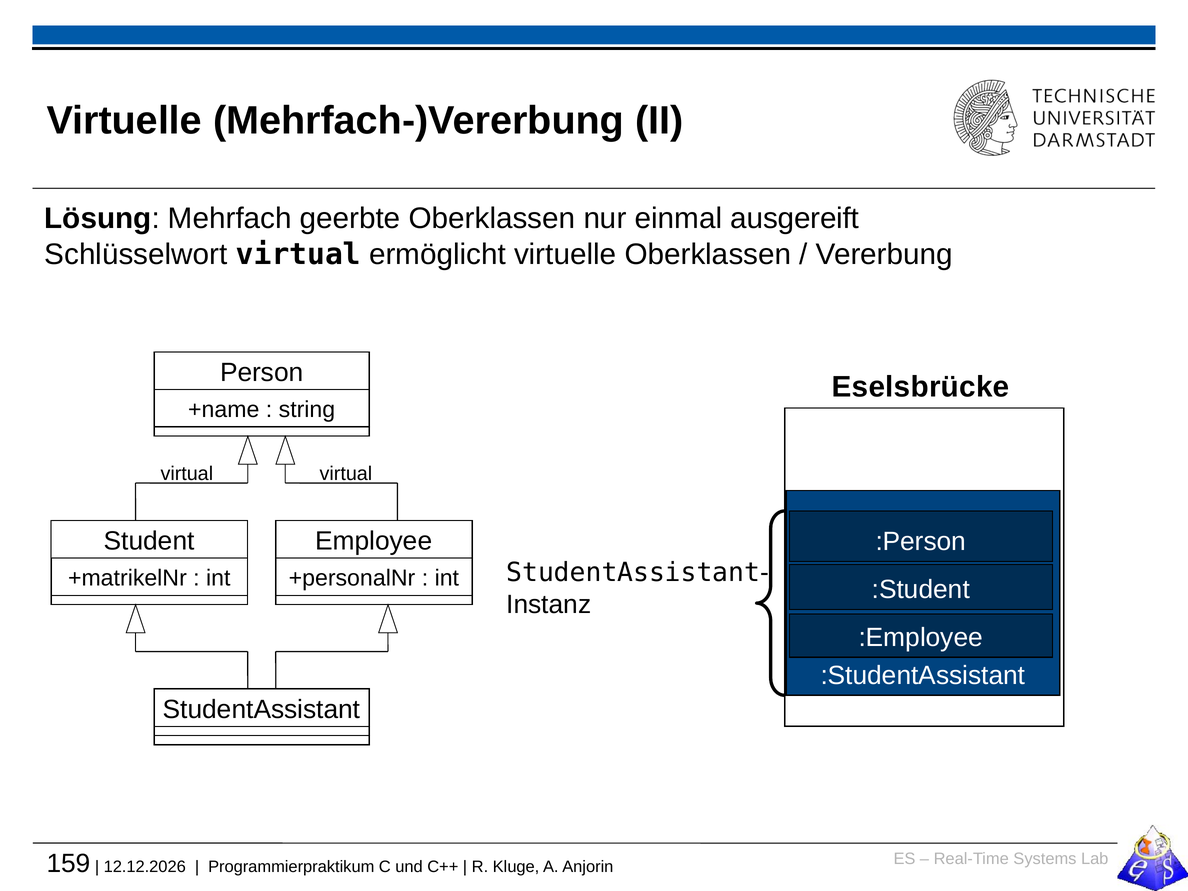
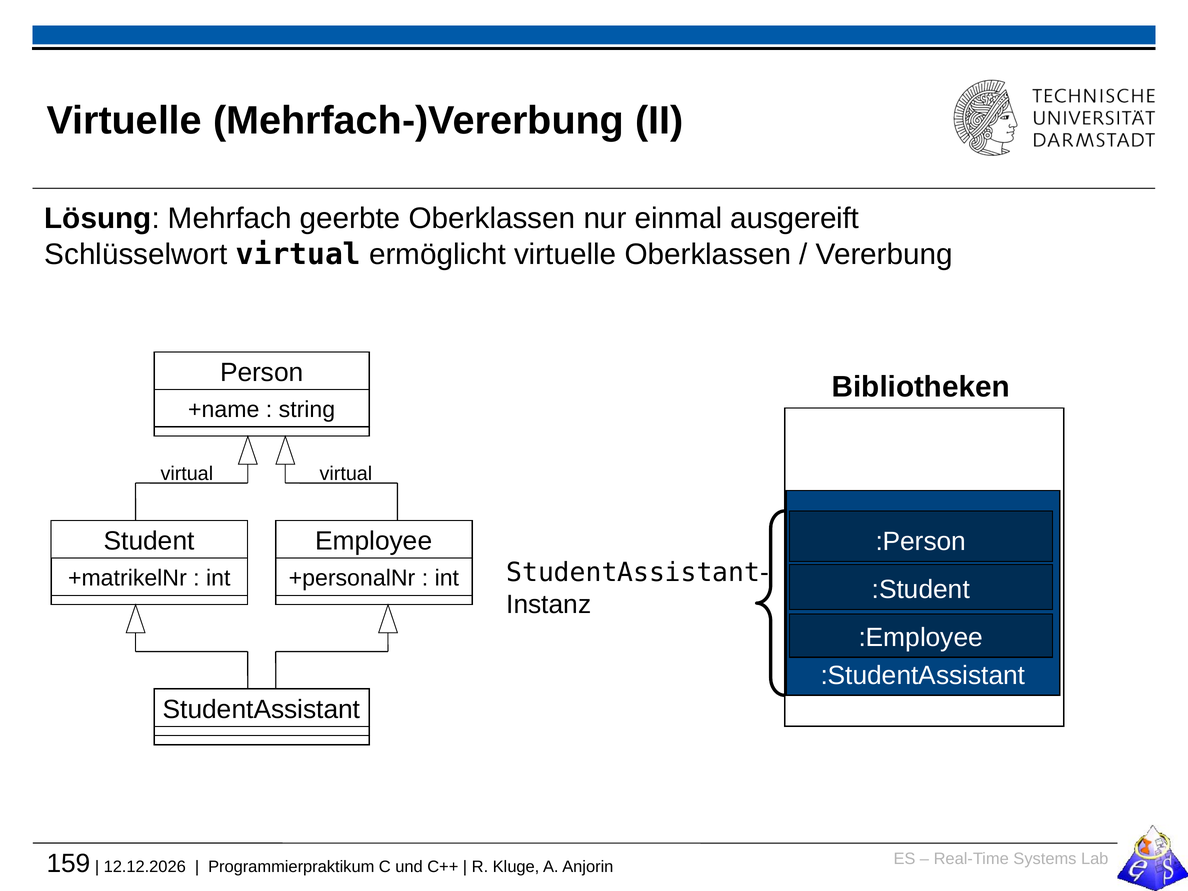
Eselsbrücke: Eselsbrücke -> Bibliotheken
